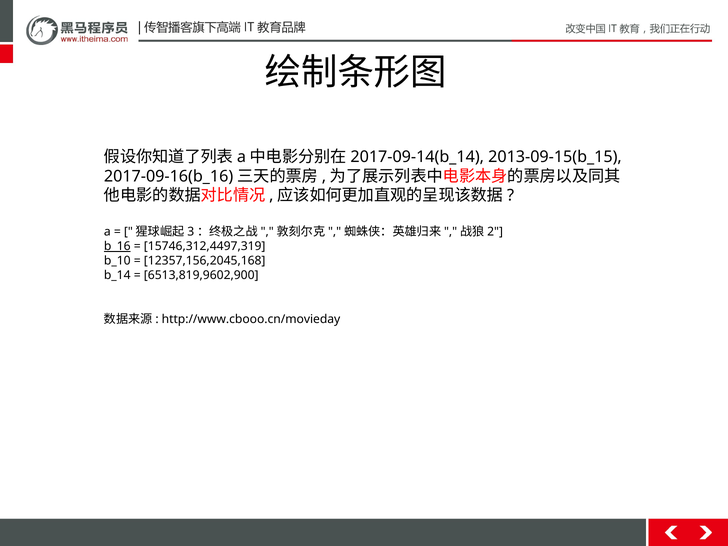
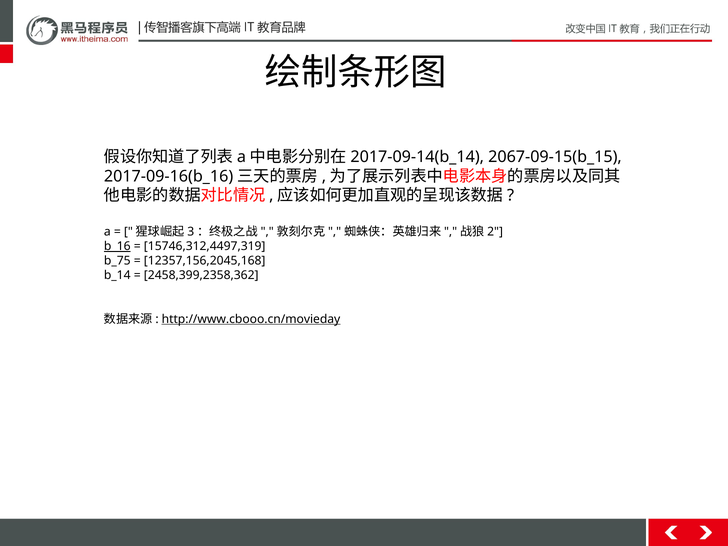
2013-09-15(b_15: 2013-09-15(b_15 -> 2067-09-15(b_15
b_10: b_10 -> b_75
6513,819,9602,900: 6513,819,9602,900 -> 2458,399,2358,362
http://www.cbooo.cn/movieday underline: none -> present
